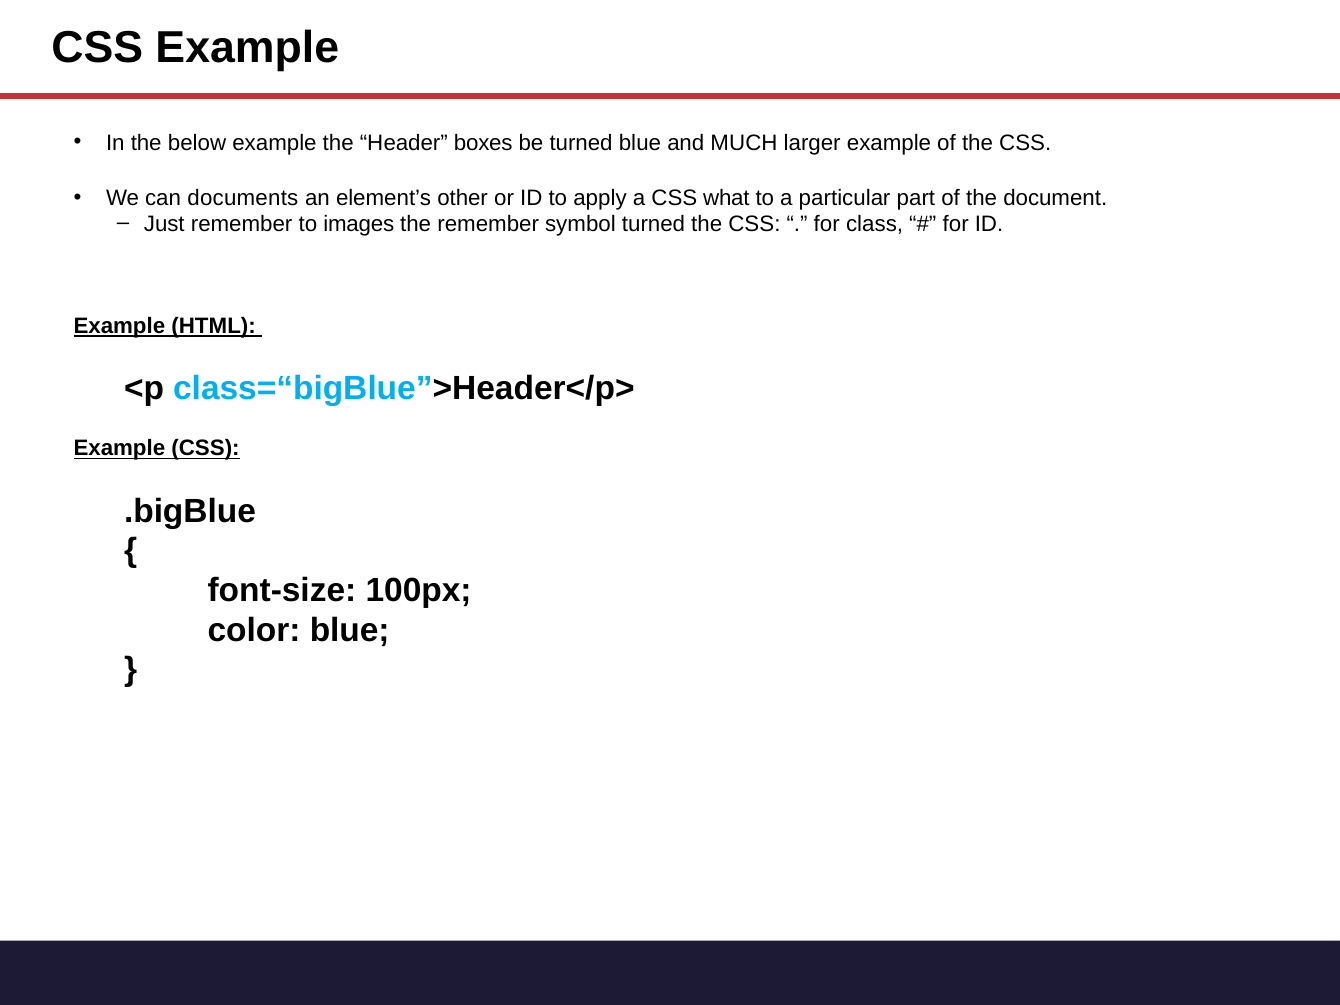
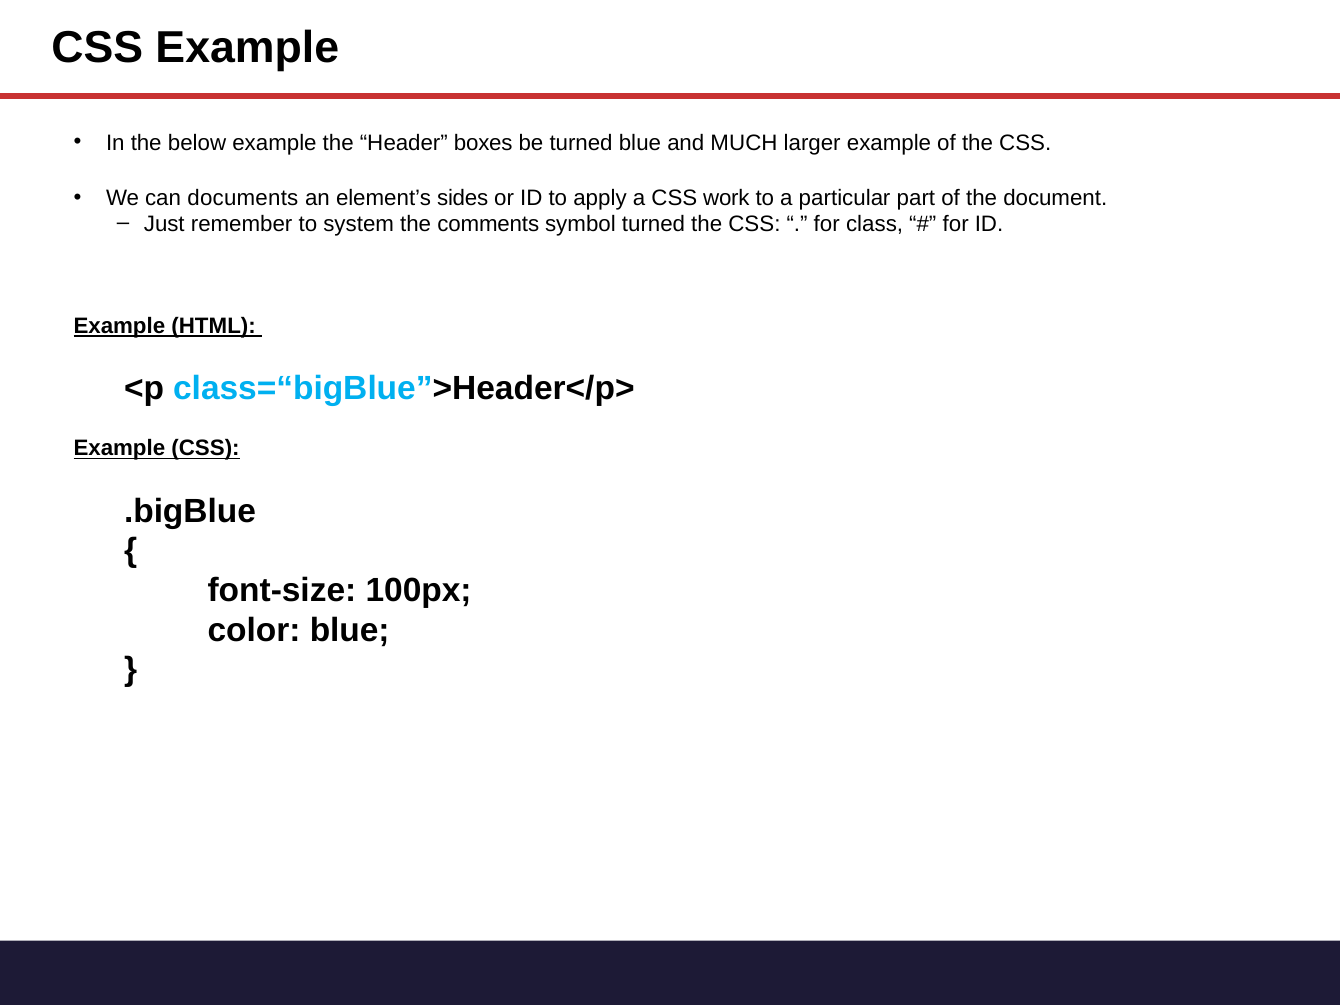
other: other -> sides
what: what -> work
images: images -> system
the remember: remember -> comments
